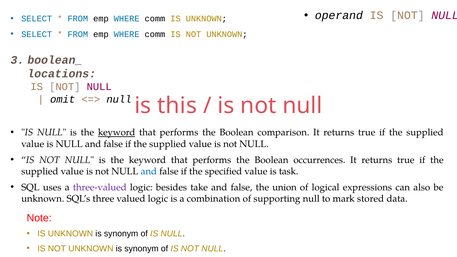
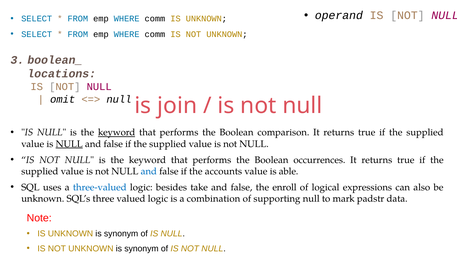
this: this -> join
NULL at (69, 144) underline: none -> present
specified: specified -> accounts
task: task -> able
three-valued colour: purple -> blue
union: union -> enroll
stored: stored -> padstr
